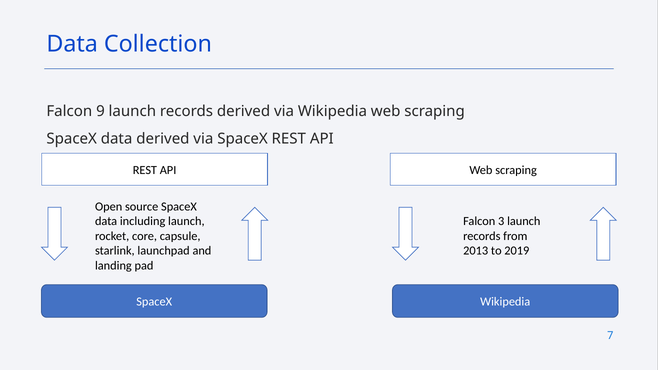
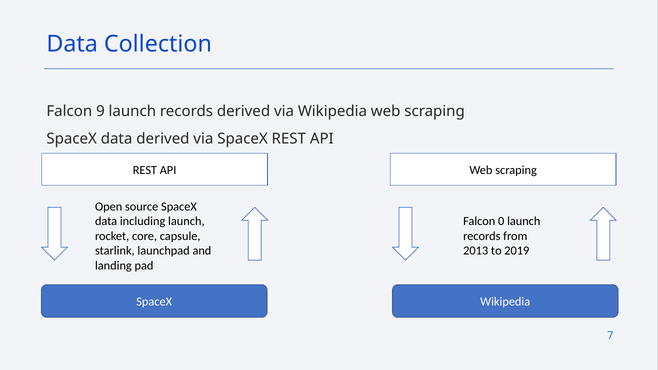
3: 3 -> 0
